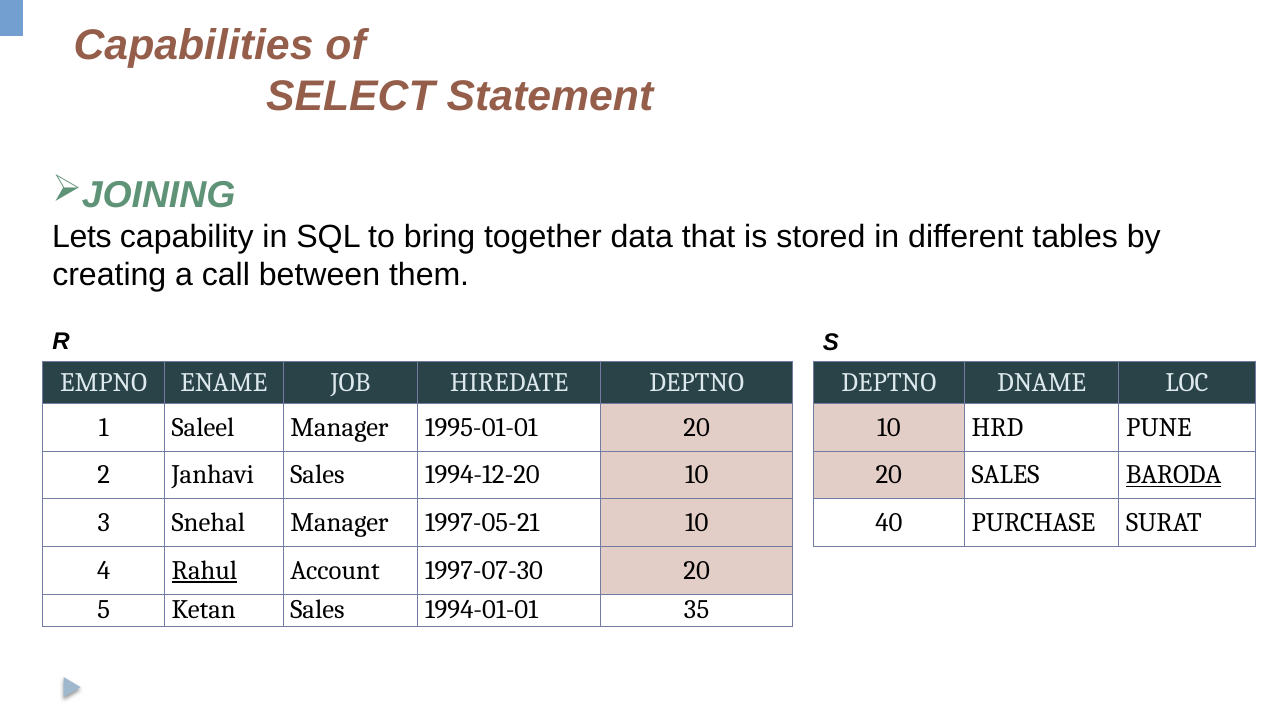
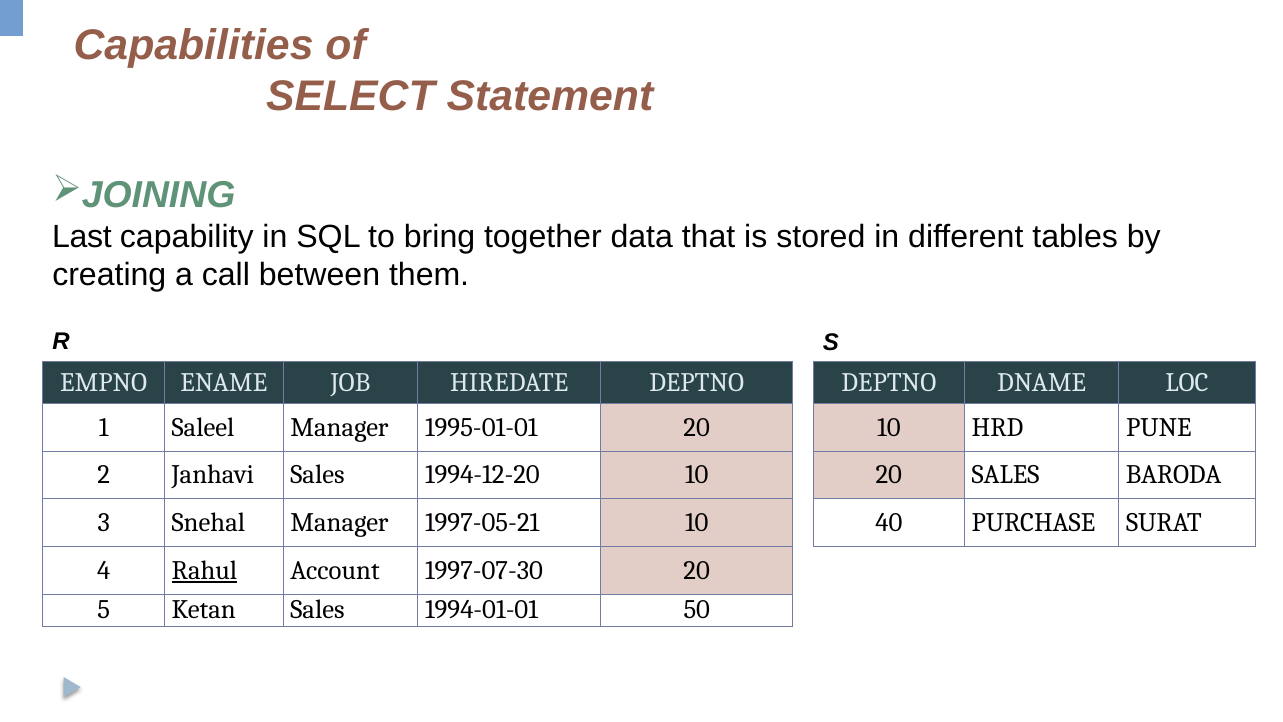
Lets: Lets -> Last
BARODA underline: present -> none
35: 35 -> 50
